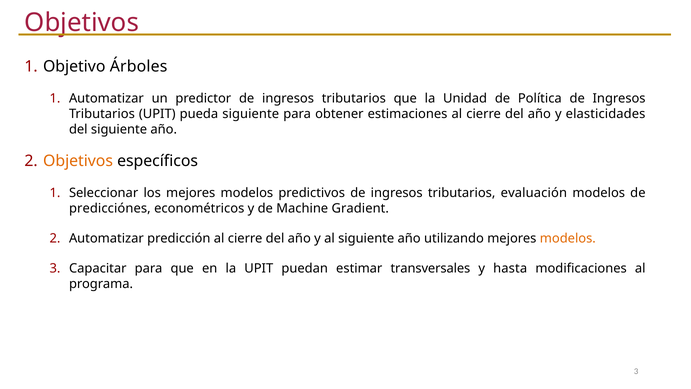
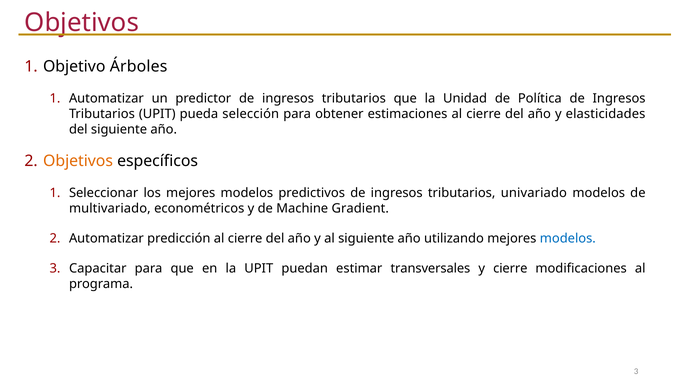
pueda siguiente: siguiente -> selección
evaluación: evaluación -> univariado
predicciónes: predicciónes -> multivariado
modelos at (568, 238) colour: orange -> blue
y hasta: hasta -> cierre
